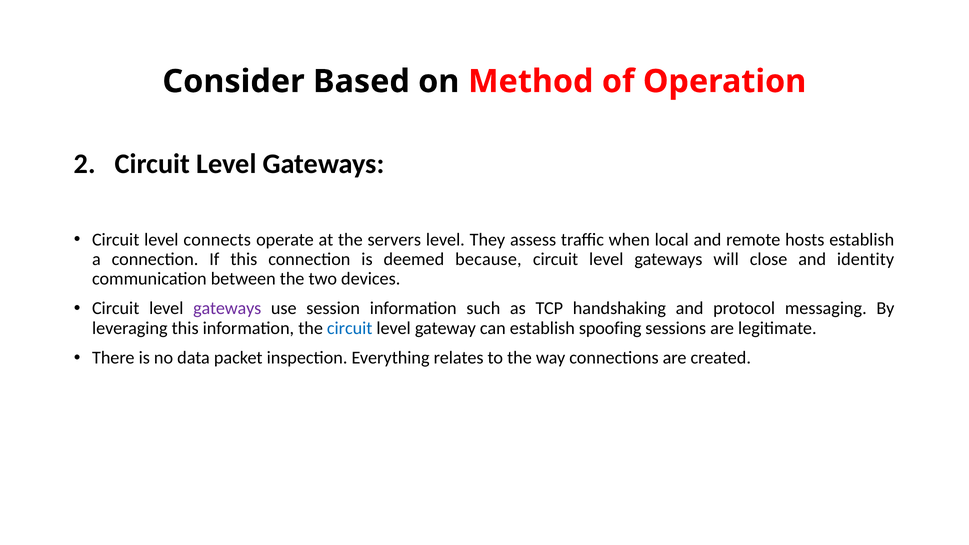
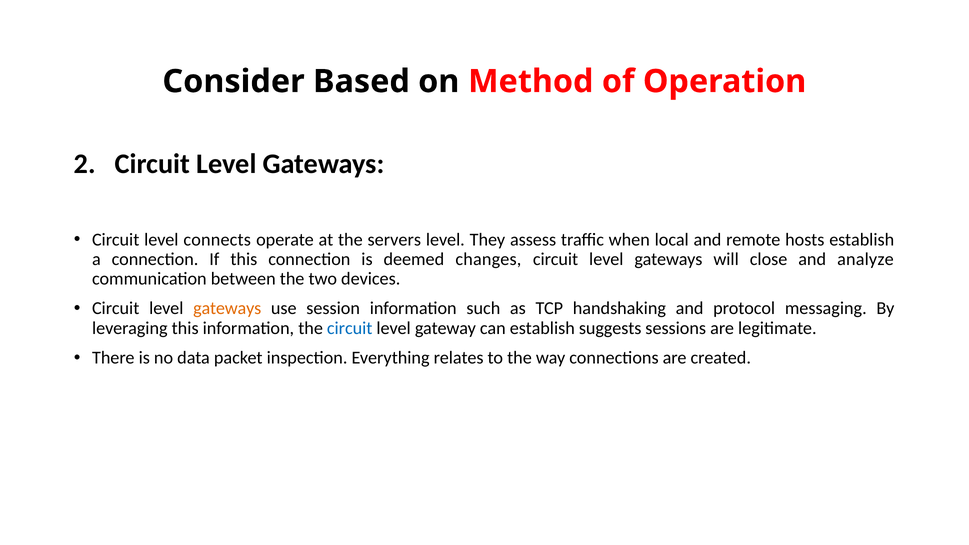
because: because -> changes
identity: identity -> analyze
gateways at (227, 309) colour: purple -> orange
spoofing: spoofing -> suggests
